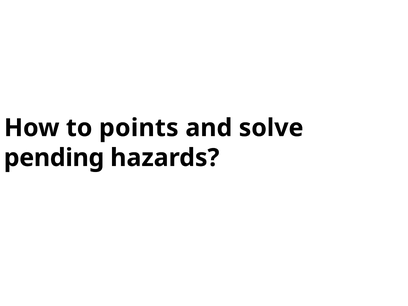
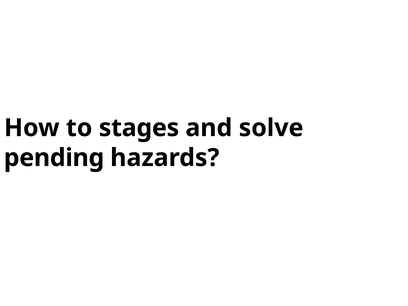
points: points -> stages
